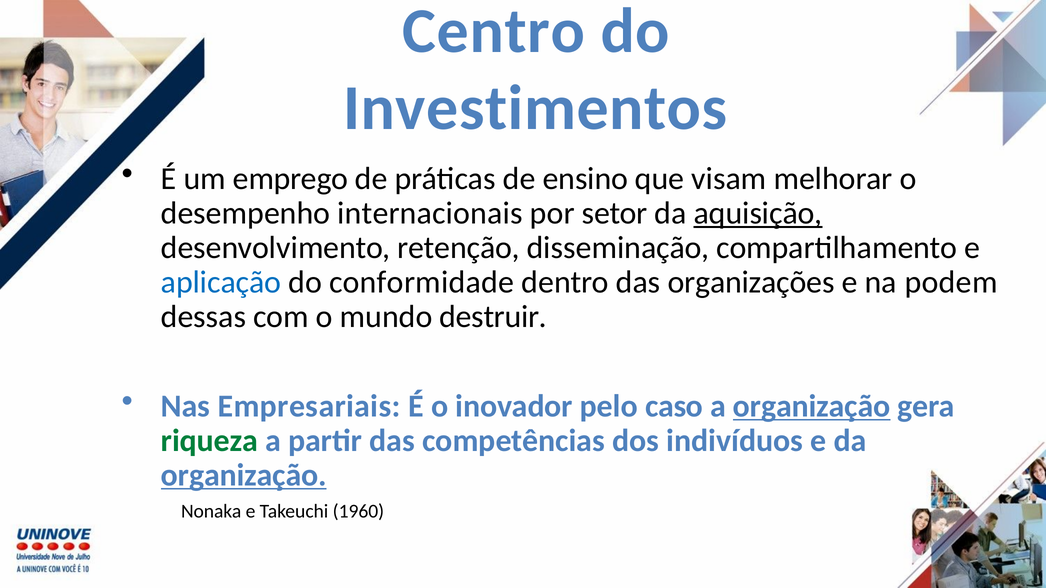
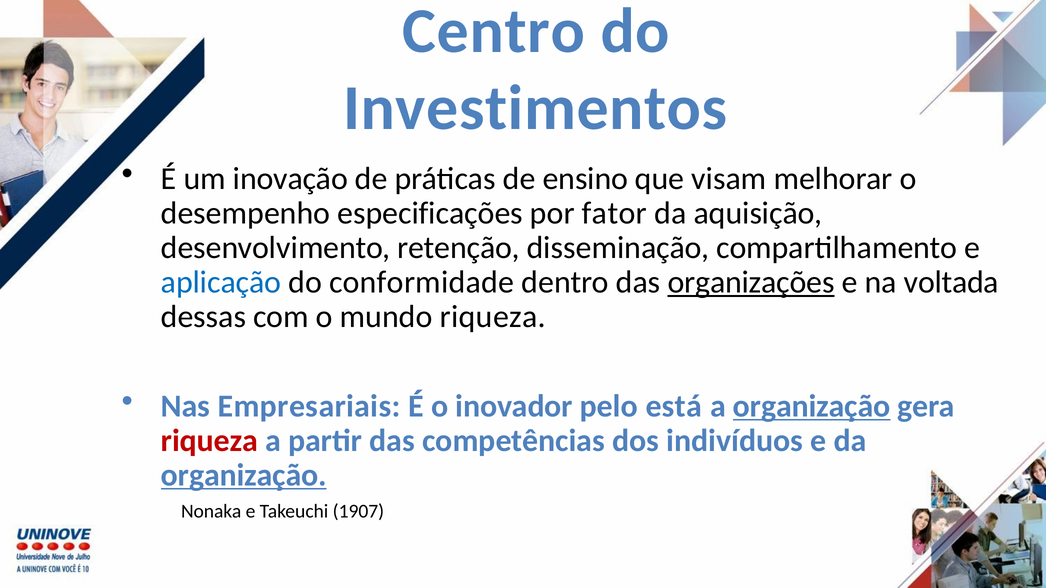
emprego: emprego -> inovação
internacionais: internacionais -> especificações
setor: setor -> fator
aquisição underline: present -> none
organizações underline: none -> present
podem: podem -> voltada
mundo destruir: destruir -> riqueza
caso: caso -> está
riqueza at (209, 441) colour: green -> red
1960: 1960 -> 1907
